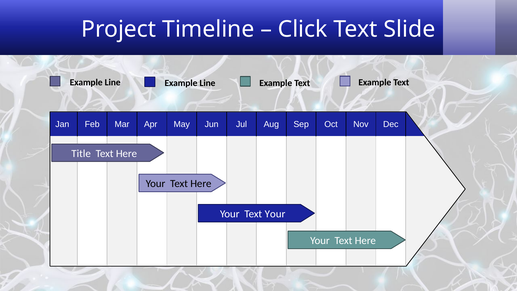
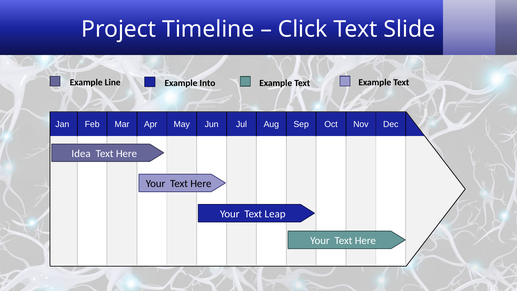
Line at (207, 83): Line -> Into
Title: Title -> Idea
Text Your: Your -> Leap
